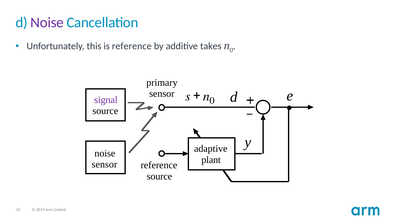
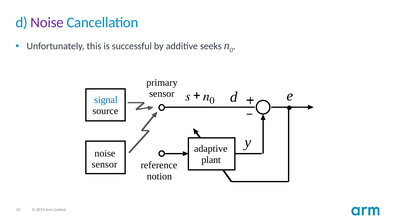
is reference: reference -> successful
takes: takes -> seeks
signal colour: purple -> blue
source at (159, 176): source -> notion
